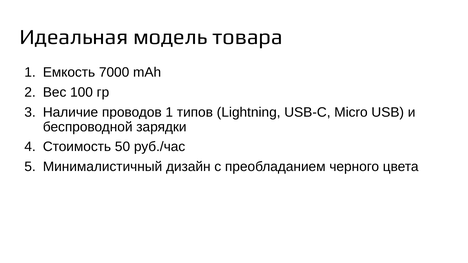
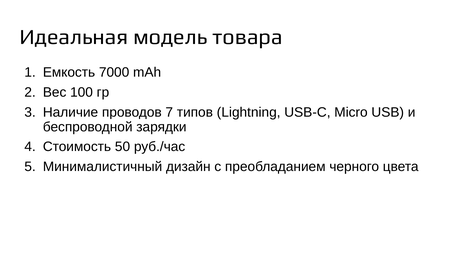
проводов 1: 1 -> 7
